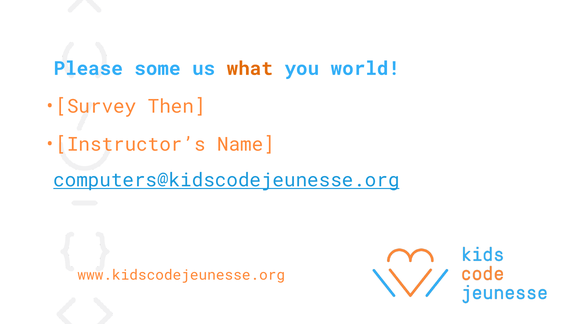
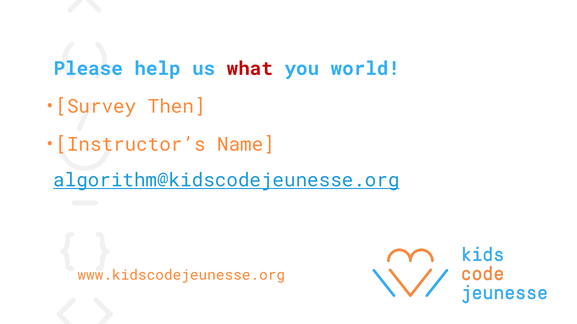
some: some -> help
what colour: orange -> red
computers@kidscodejeunesse.org: computers@kidscodejeunesse.org -> algorithm@kidscodejeunesse.org
